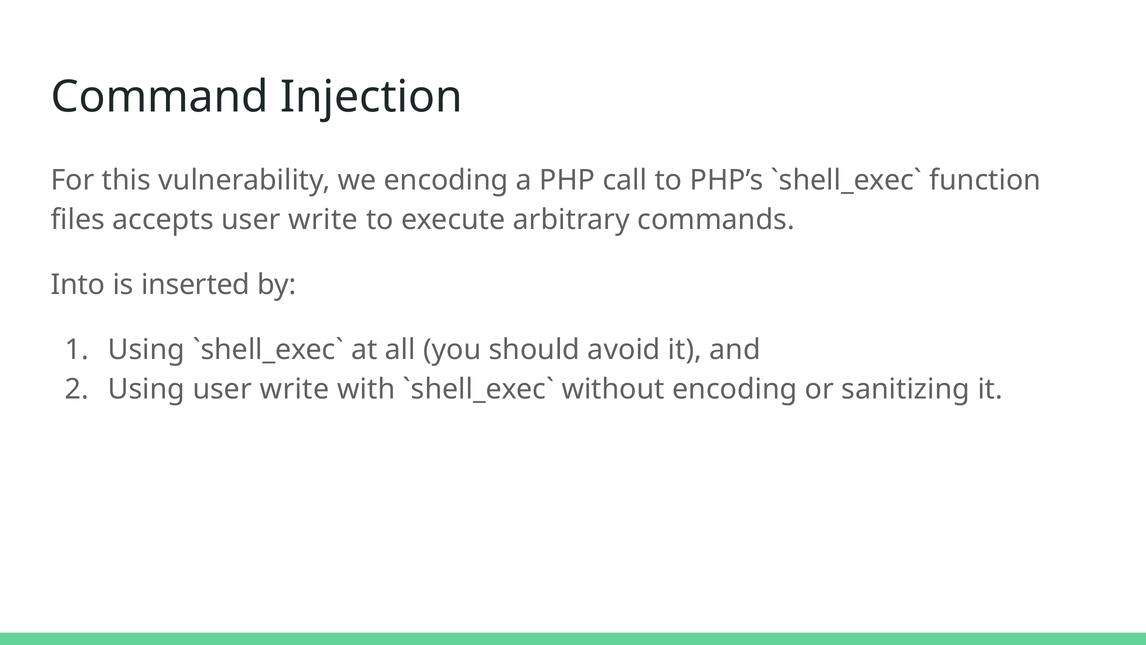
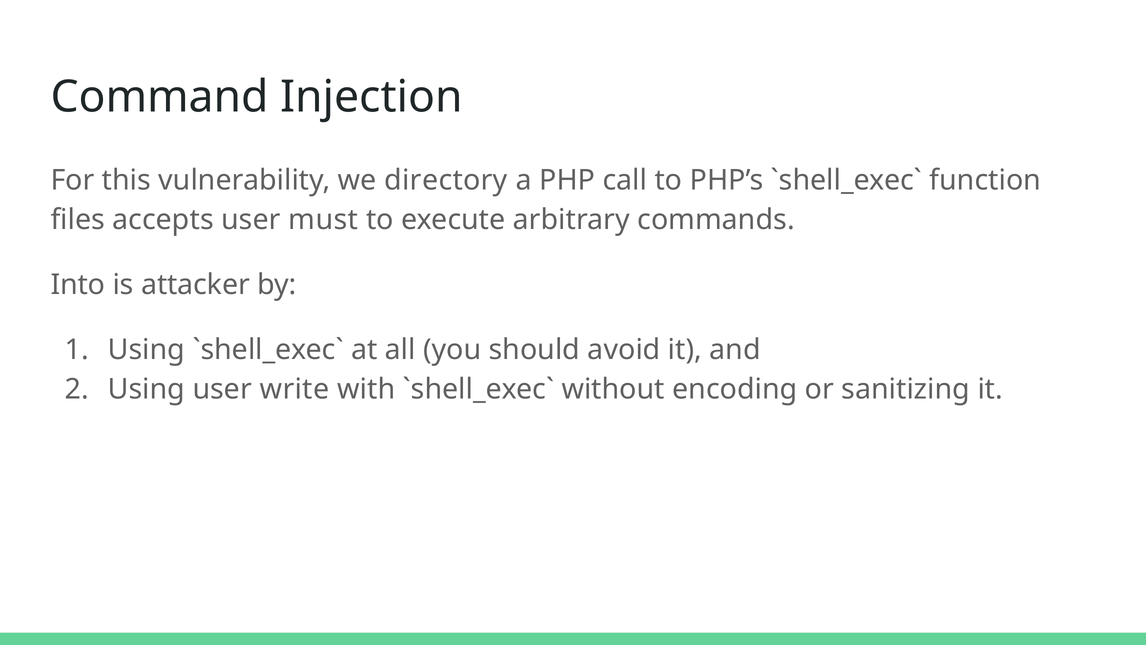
we encoding: encoding -> directory
accepts user write: write -> must
inserted: inserted -> attacker
